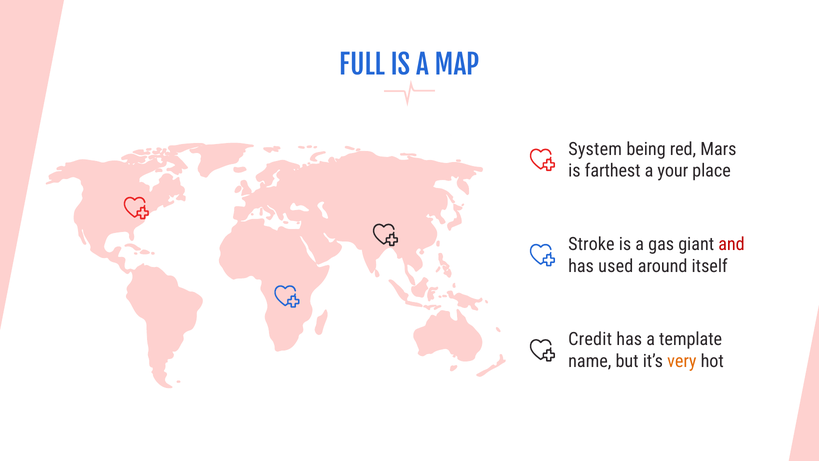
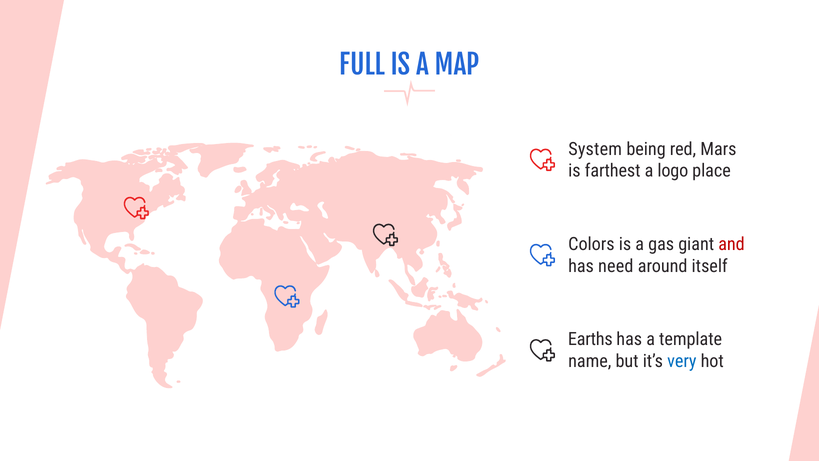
your: your -> logo
Stroke: Stroke -> Colors
used: used -> need
Credit: Credit -> Earths
very colour: orange -> blue
